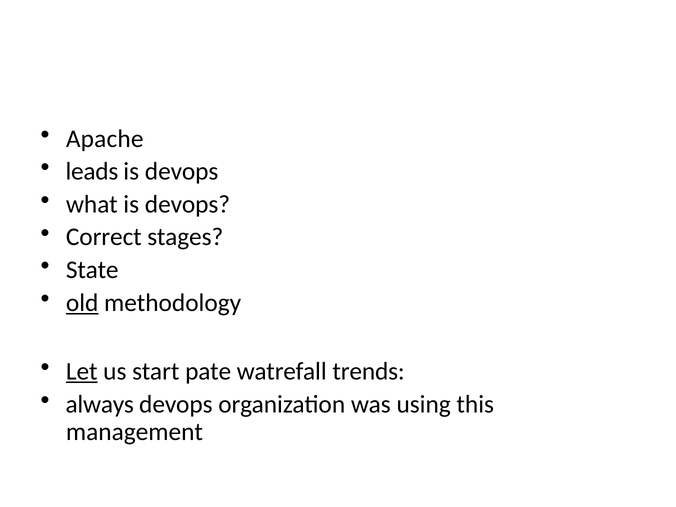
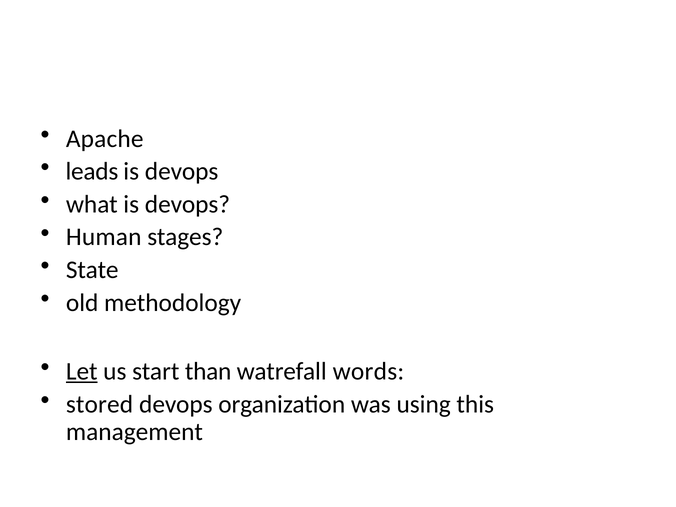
Correct: Correct -> Human
old underline: present -> none
pate: pate -> than
trends: trends -> words
always: always -> stored
